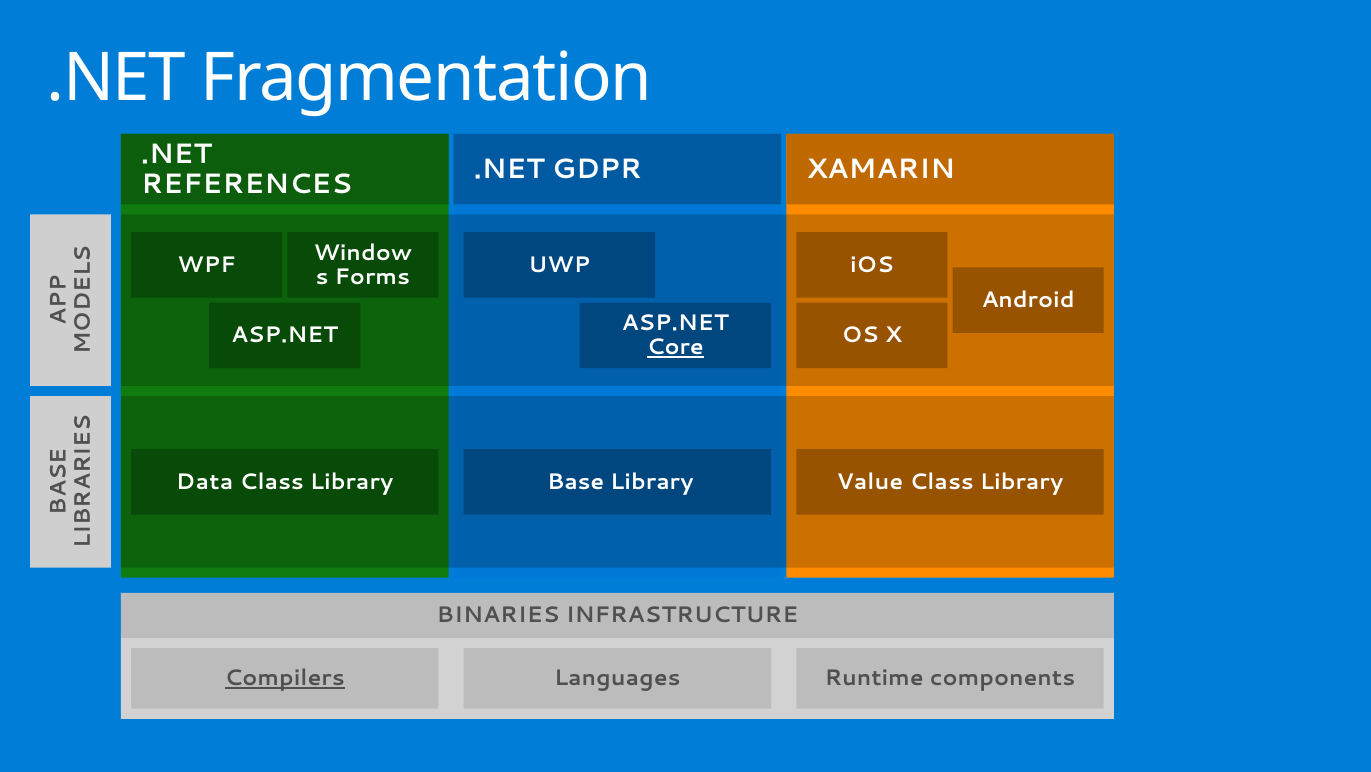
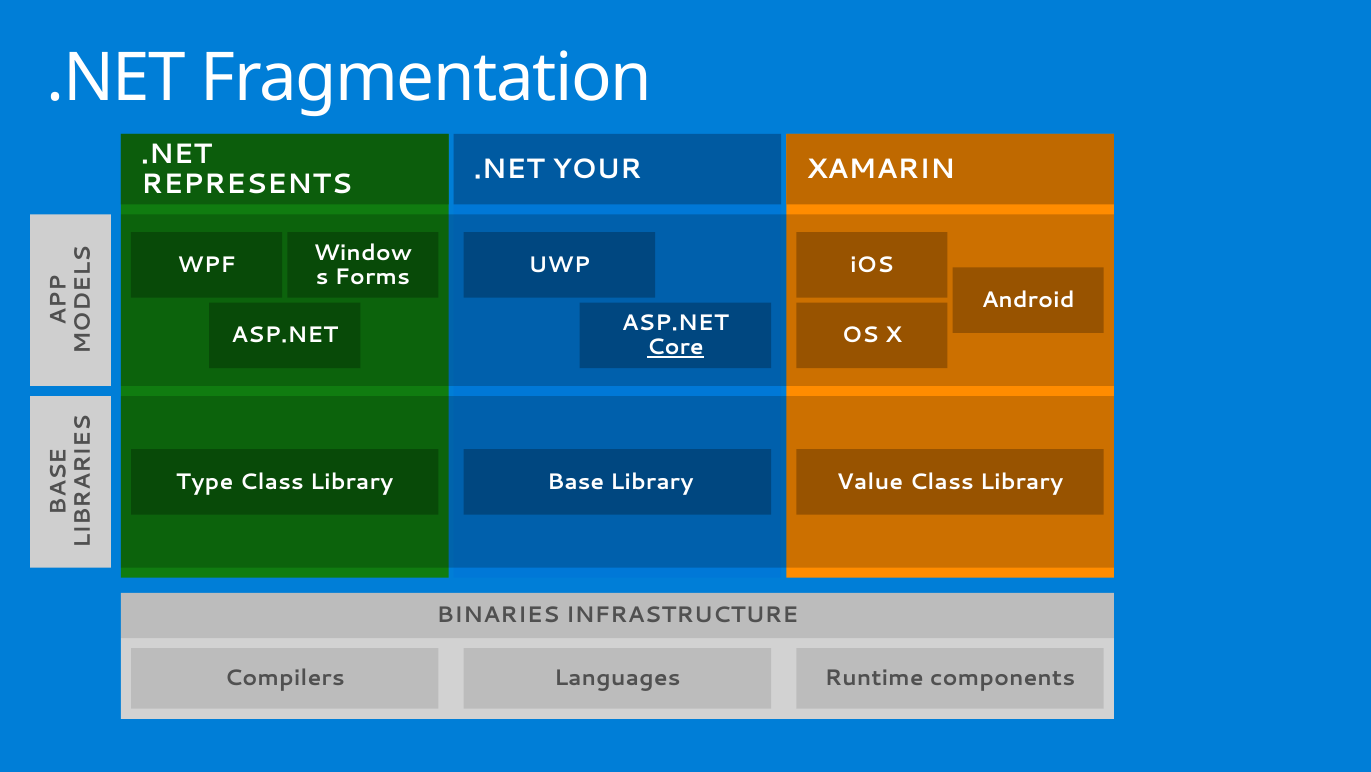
GDPR: GDPR -> YOUR
REFERENCES: REFERENCES -> REPRESENTS
Data: Data -> Type
Compilers underline: present -> none
